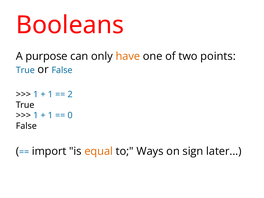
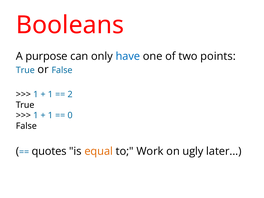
have colour: orange -> blue
import: import -> quotes
Ways: Ways -> Work
sign: sign -> ugly
